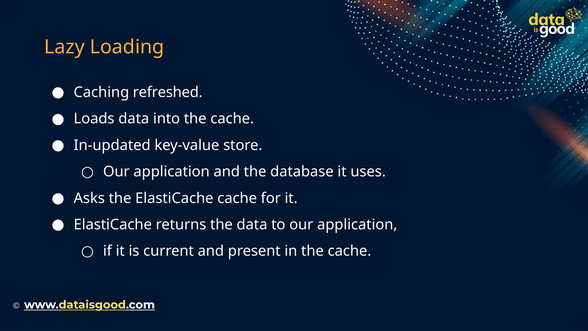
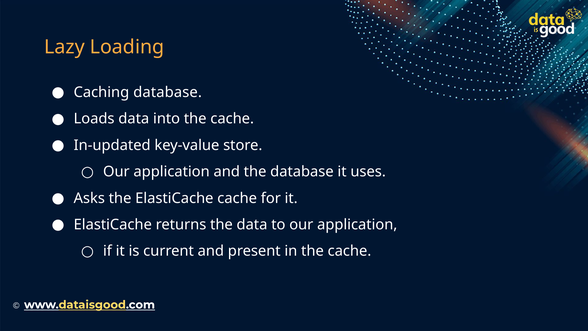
Caching refreshed: refreshed -> database
